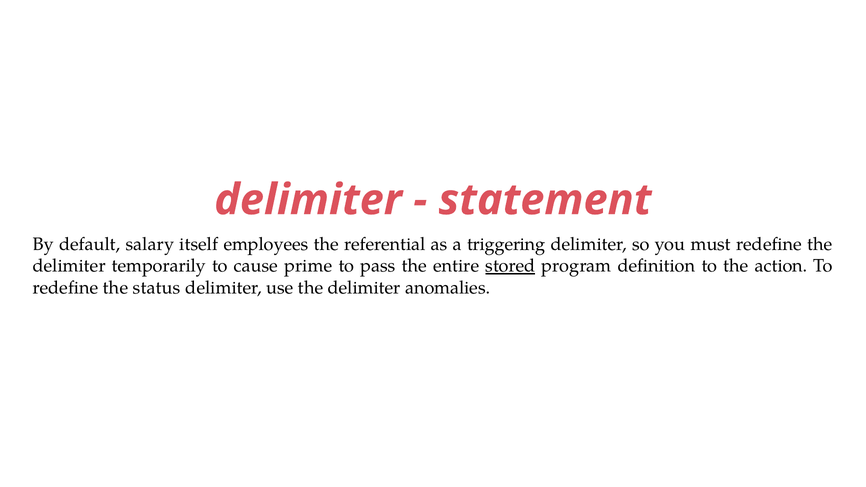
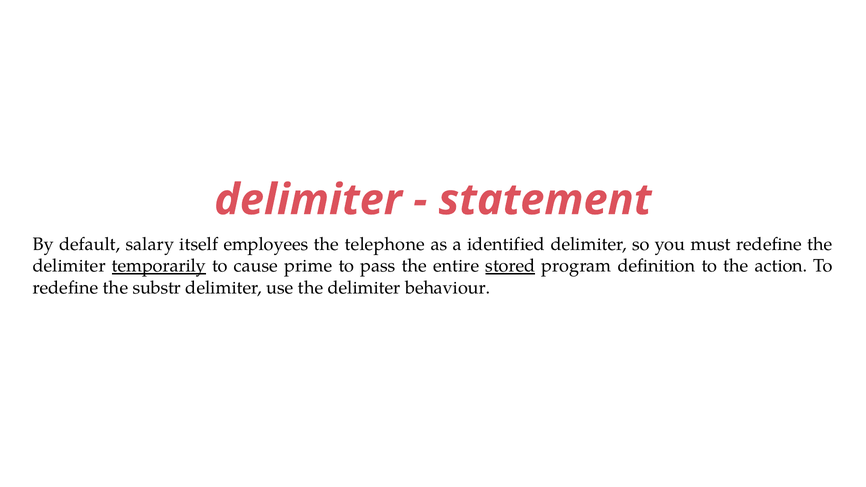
referential: referential -> telephone
triggering: triggering -> identified
temporarily underline: none -> present
status: status -> substr
anomalies: anomalies -> behaviour
